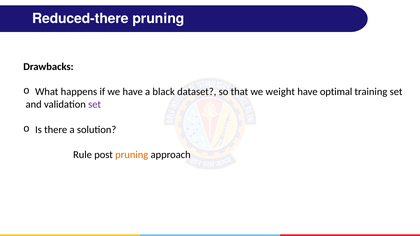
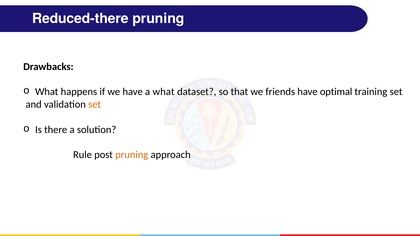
a black: black -> what
weight: weight -> friends
set at (95, 105) colour: purple -> orange
